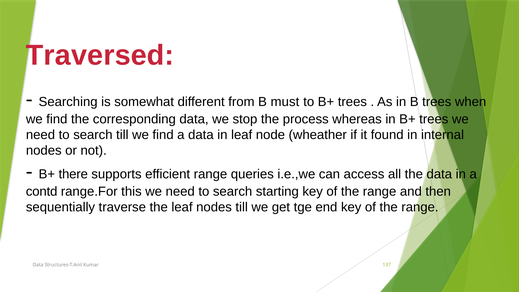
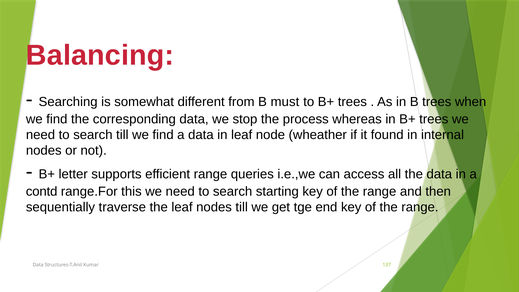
Traversed: Traversed -> Balancing
there: there -> letter
